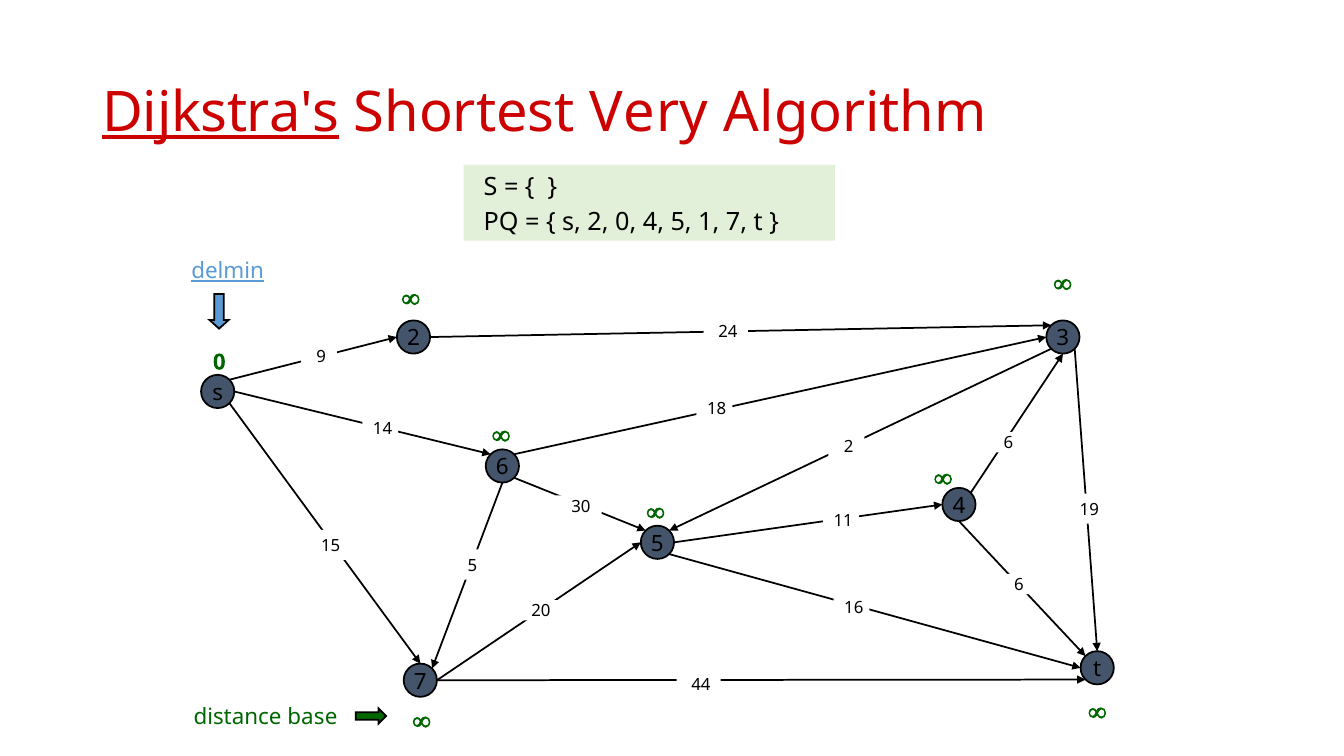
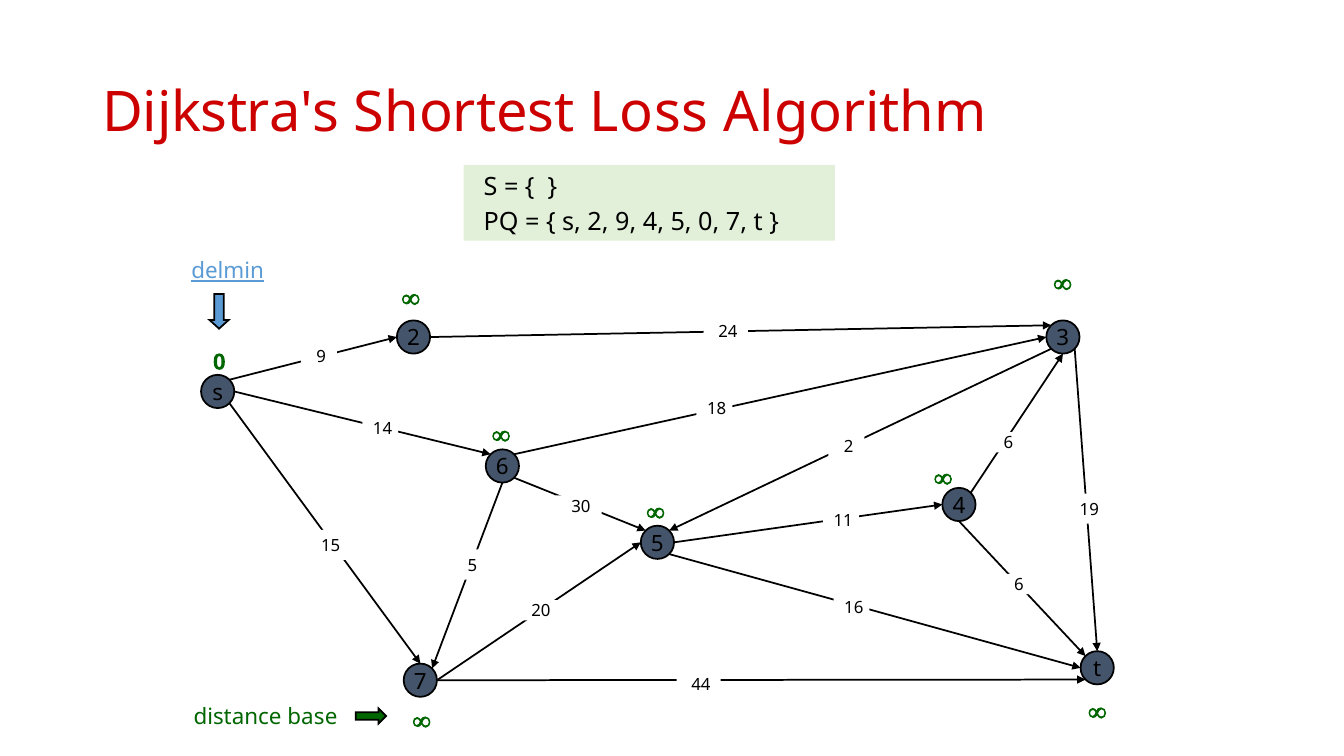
Dijkstra's underline: present -> none
Very: Very -> Loss
s 2 0: 0 -> 9
5 1: 1 -> 0
